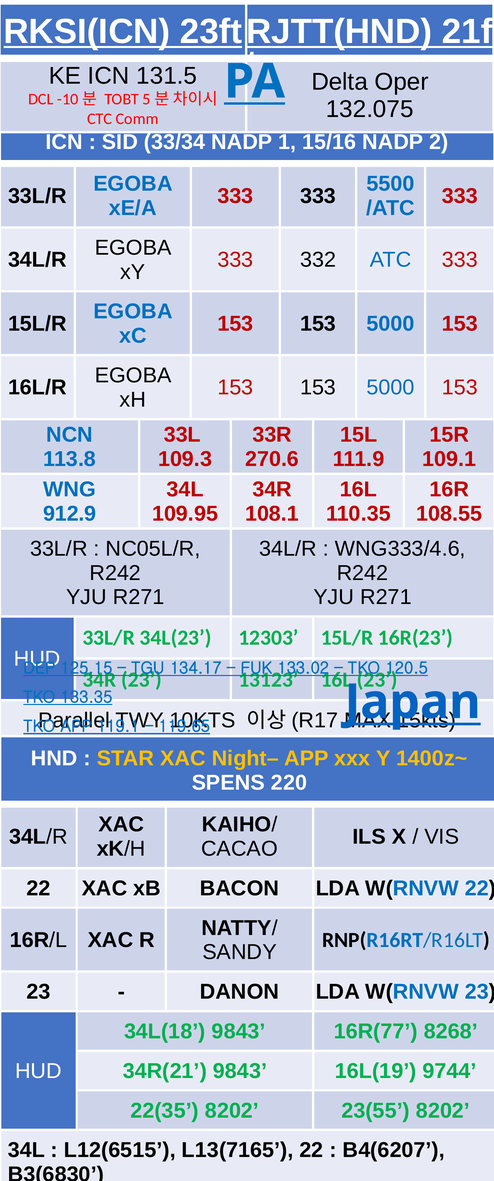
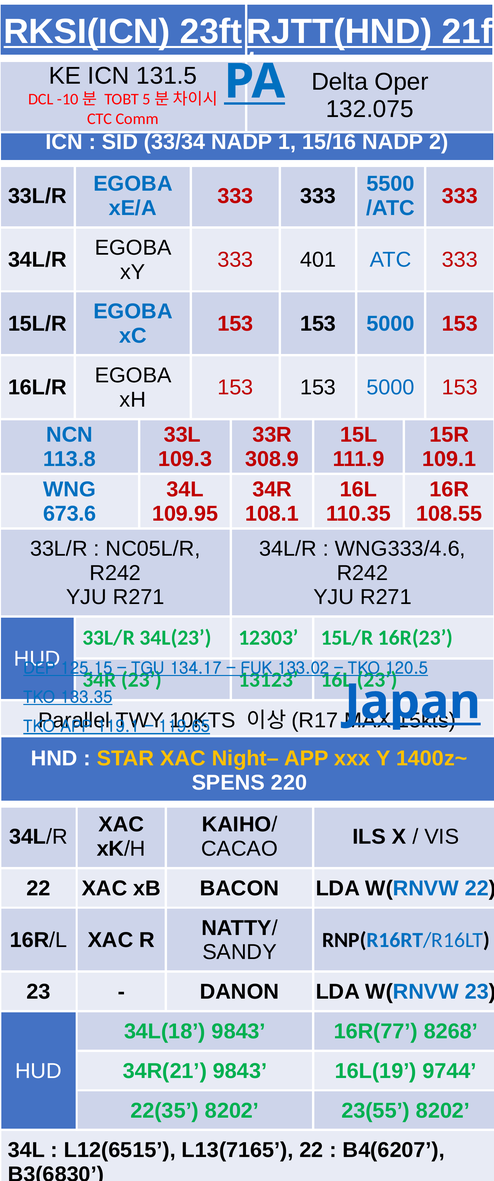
332: 332 -> 401
270.6: 270.6 -> 308.9
912.9: 912.9 -> 673.6
